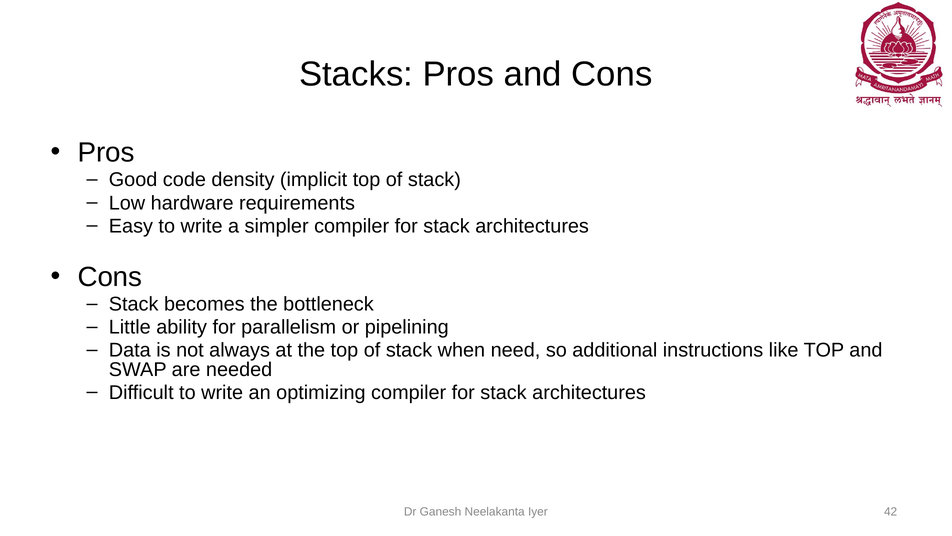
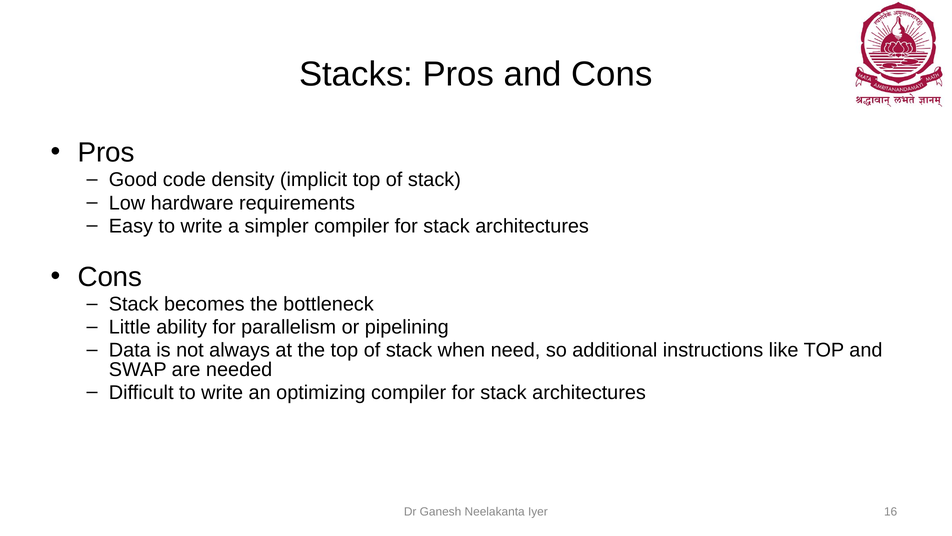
42: 42 -> 16
